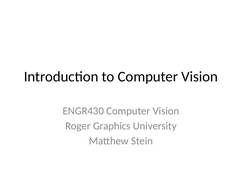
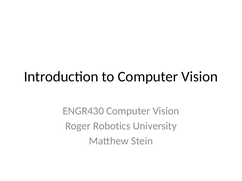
Graphics: Graphics -> Robotics
